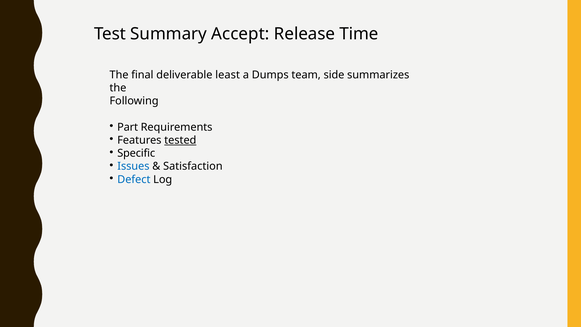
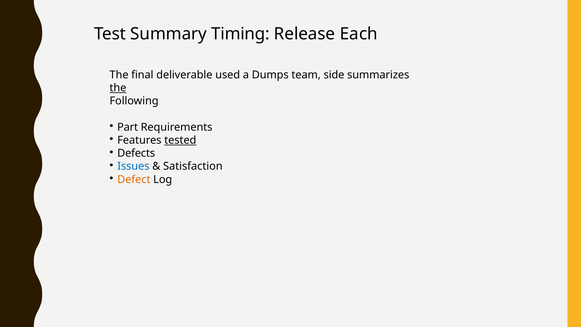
Accept: Accept -> Timing
Time: Time -> Each
least: least -> used
the at (118, 88) underline: none -> present
Specific: Specific -> Defects
Defect colour: blue -> orange
